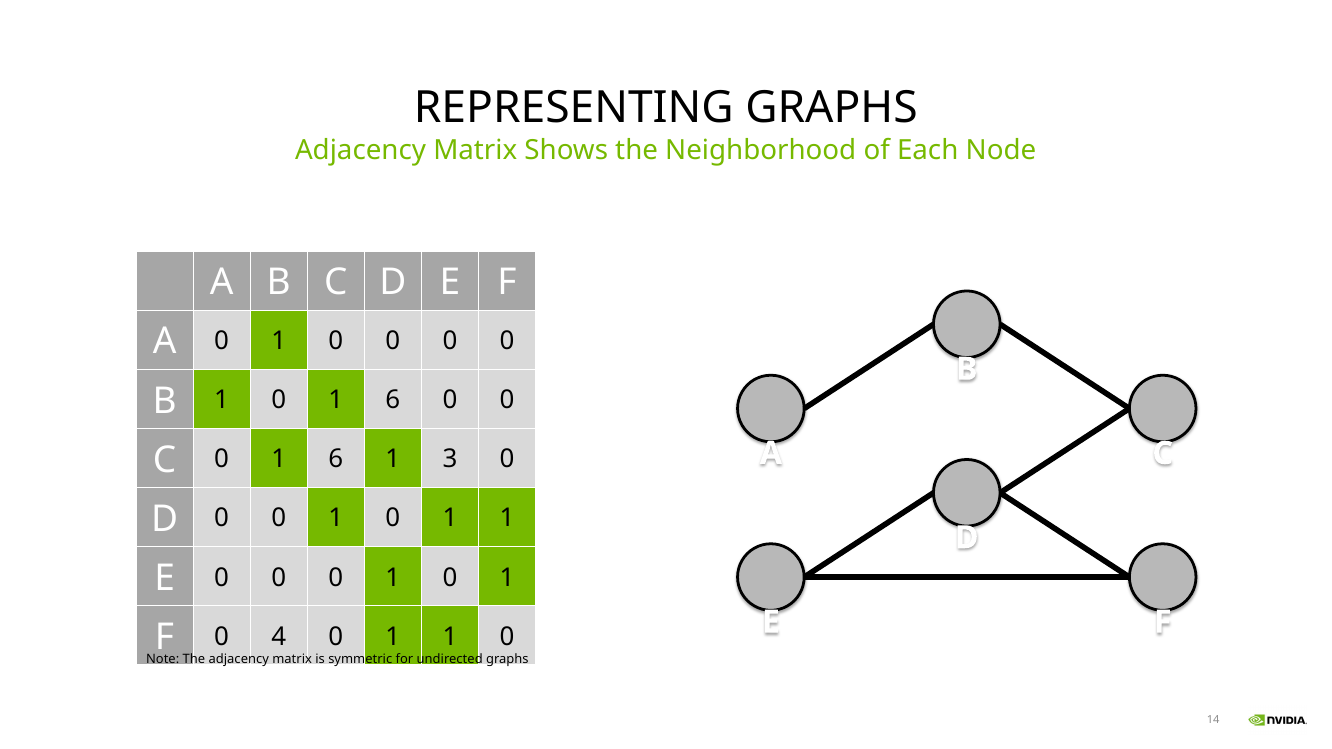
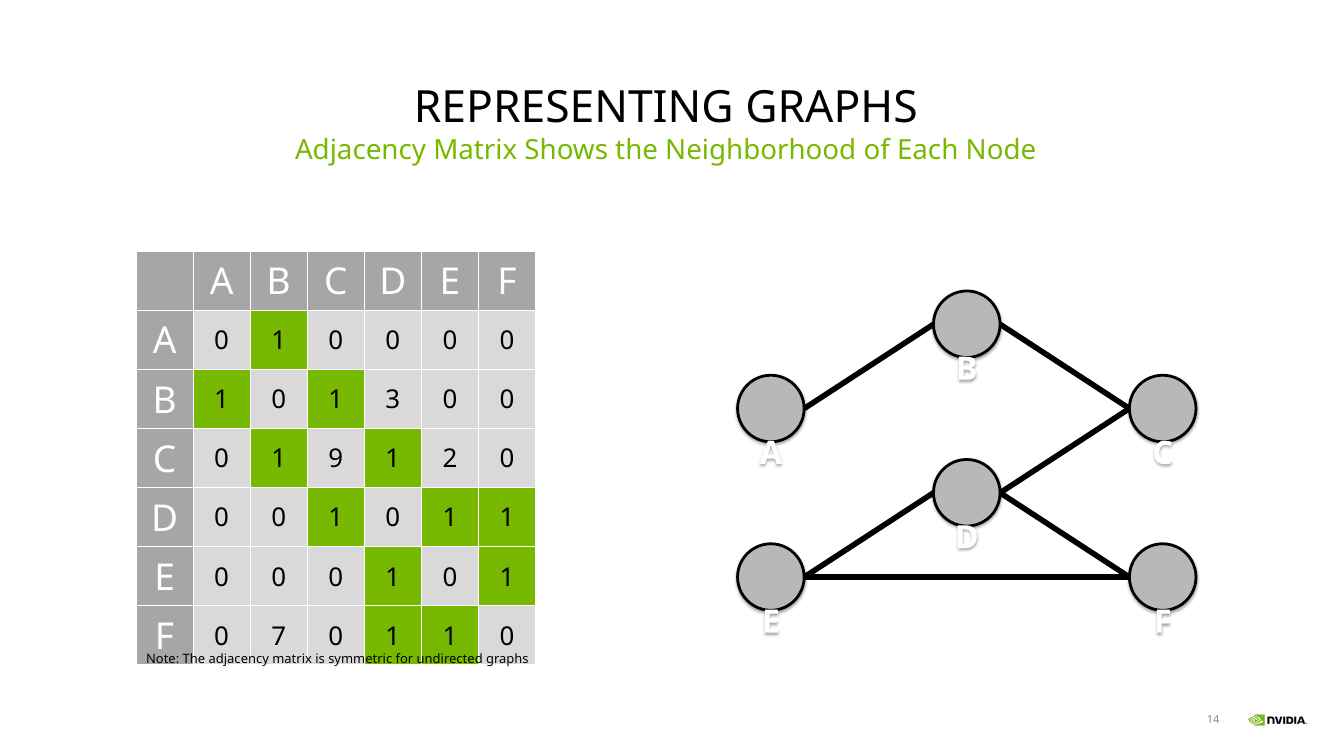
1 0 1 6: 6 -> 3
C 0 1 6: 6 -> 9
3: 3 -> 2
4: 4 -> 7
